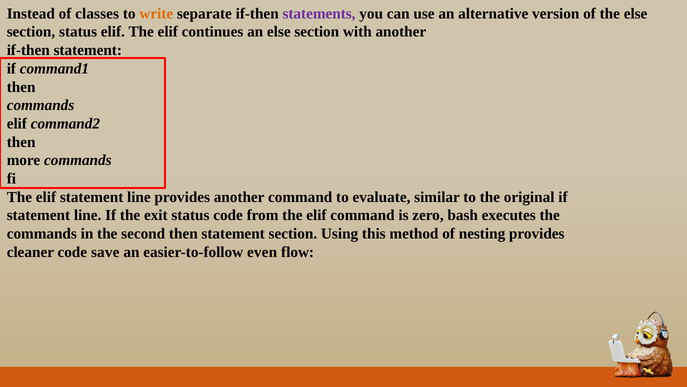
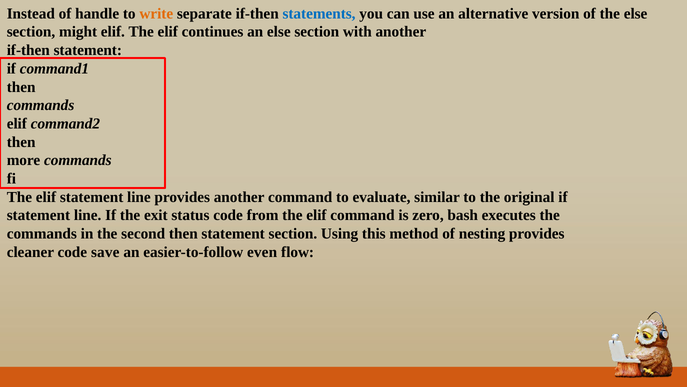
classes: classes -> handle
statements colour: purple -> blue
section status: status -> might
